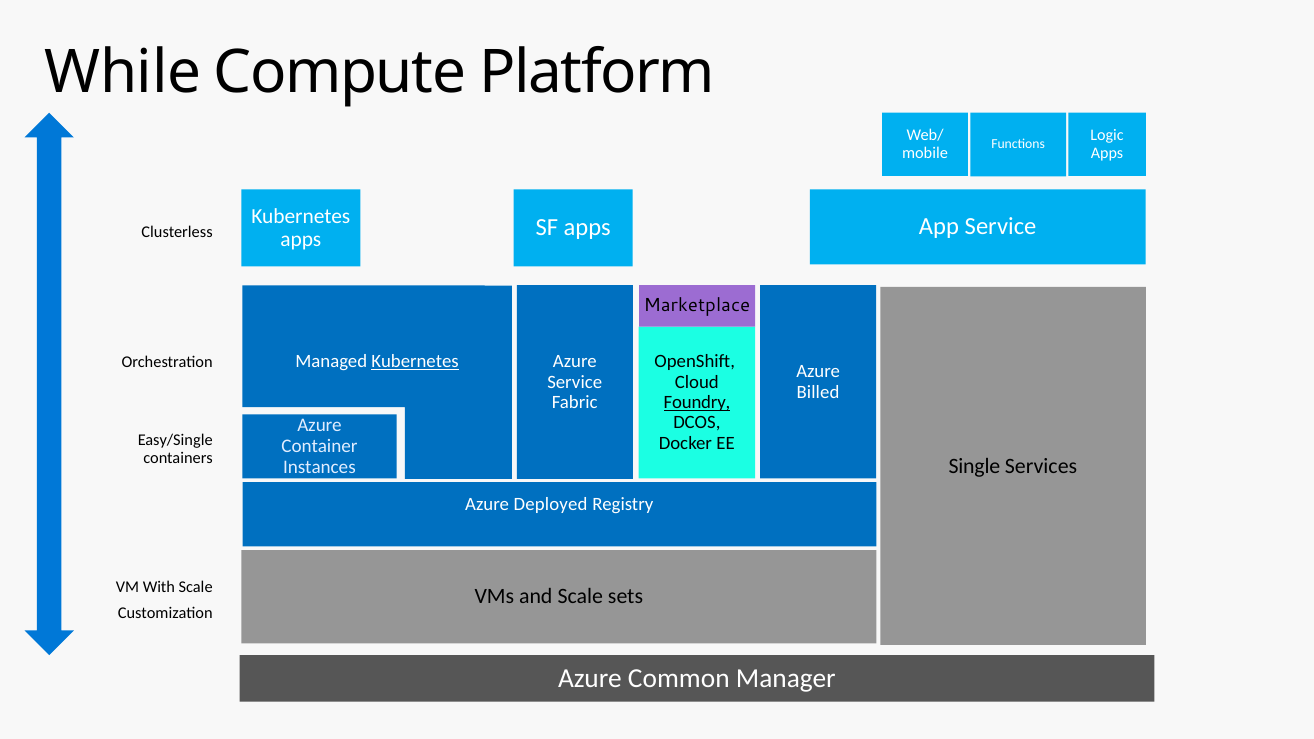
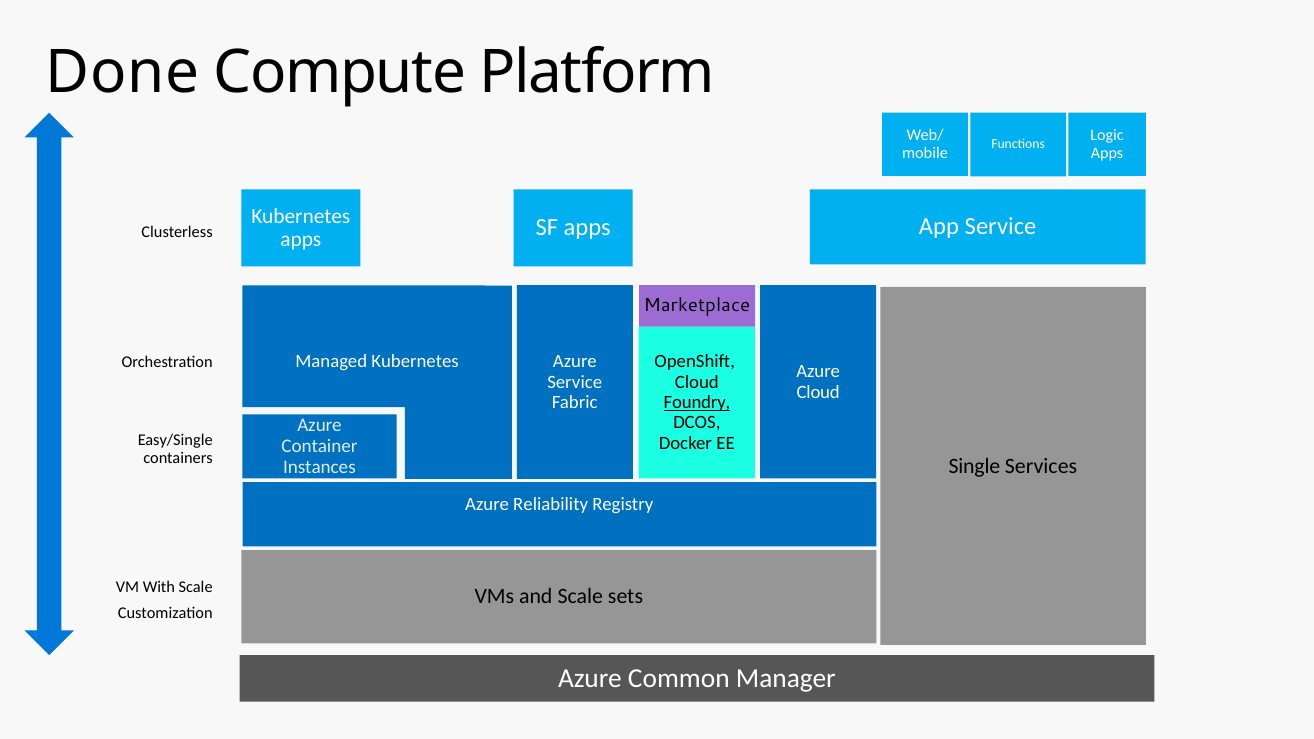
While: While -> Done
Kubernetes at (415, 362) underline: present -> none
Billed at (818, 392): Billed -> Cloud
Deployed: Deployed -> Reliability
